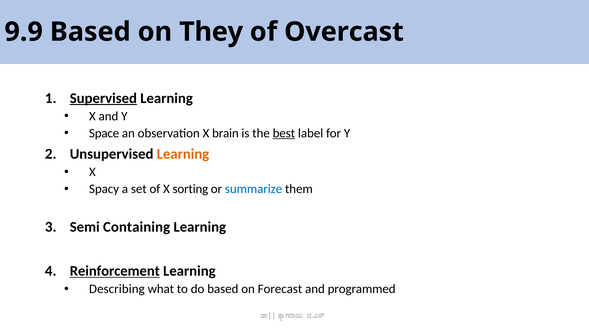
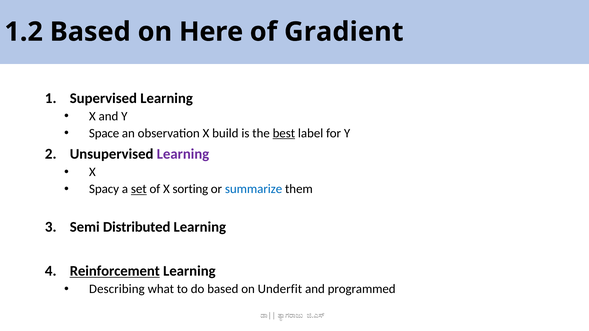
9.9: 9.9 -> 1.2
They: They -> Here
Overcast: Overcast -> Gradient
Supervised underline: present -> none
brain: brain -> build
Learning at (183, 154) colour: orange -> purple
set underline: none -> present
Containing: Containing -> Distributed
Forecast: Forecast -> Underfit
